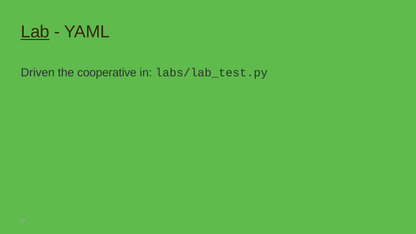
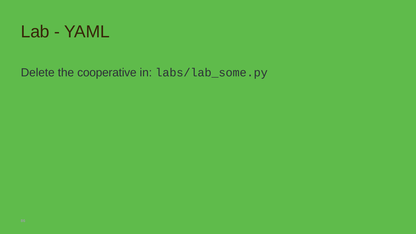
Lab underline: present -> none
Driven: Driven -> Delete
labs/lab_test.py: labs/lab_test.py -> labs/lab_some.py
